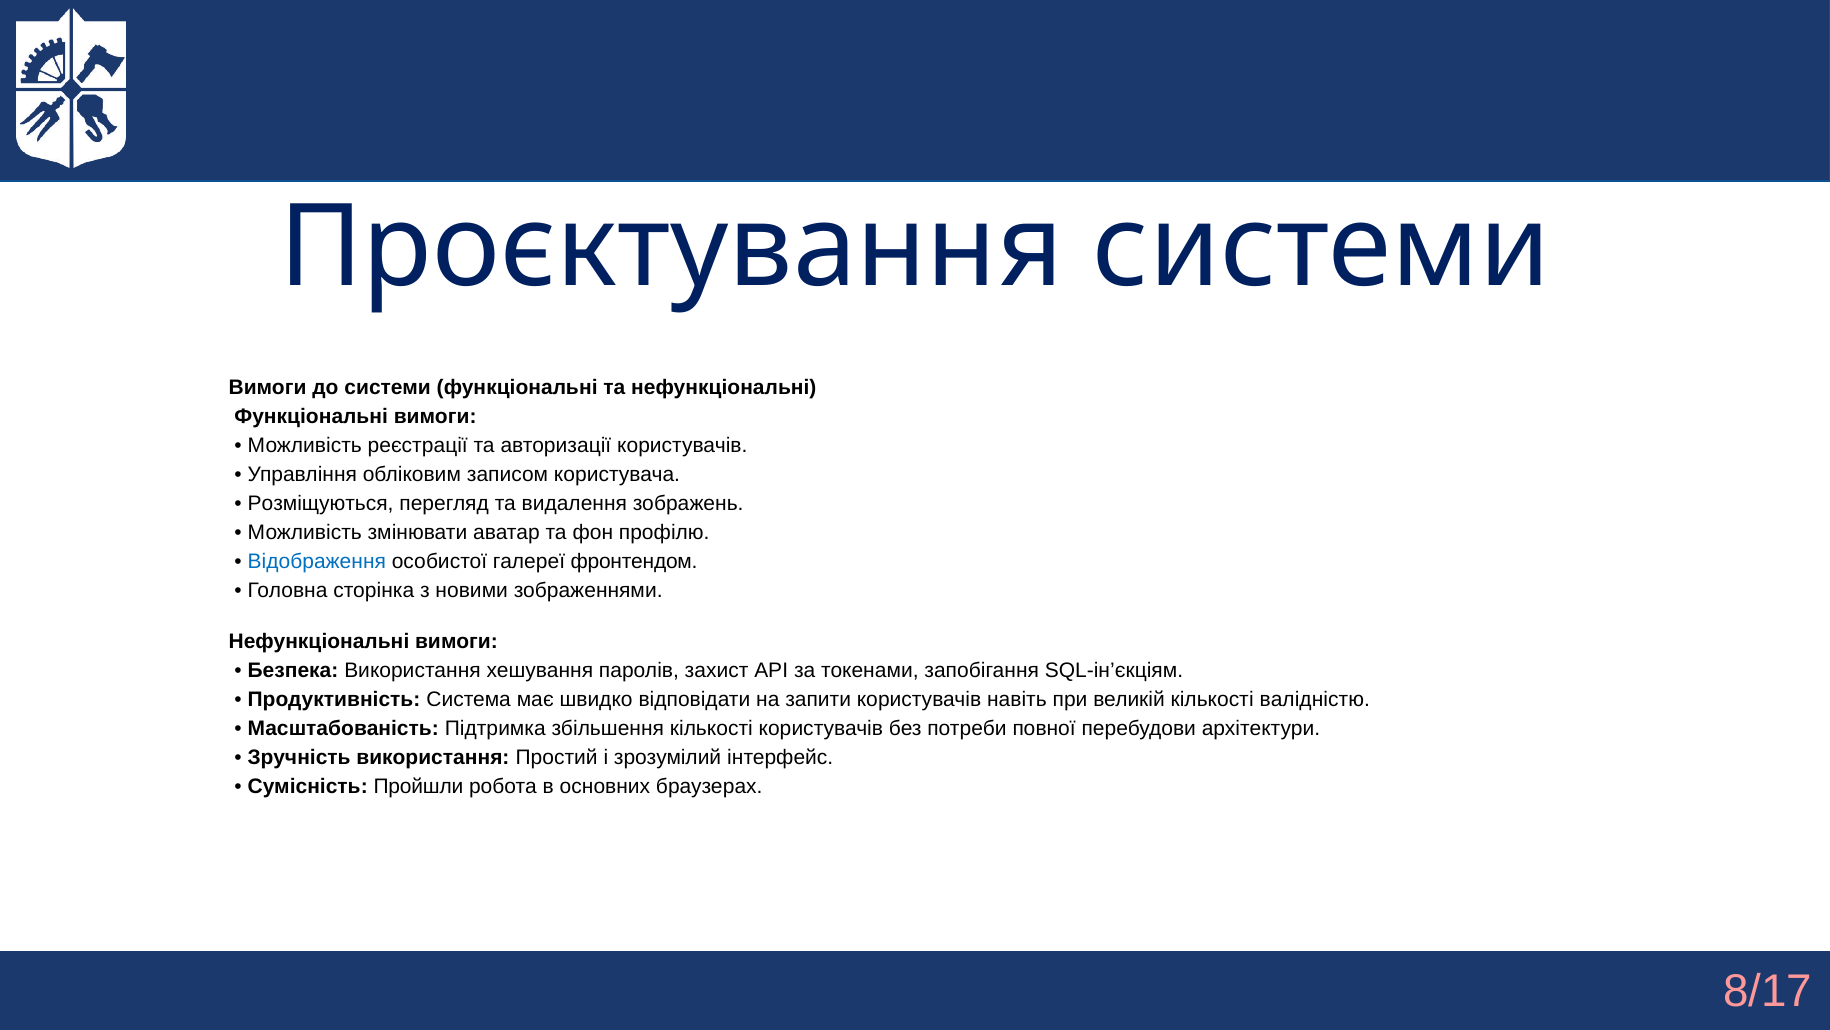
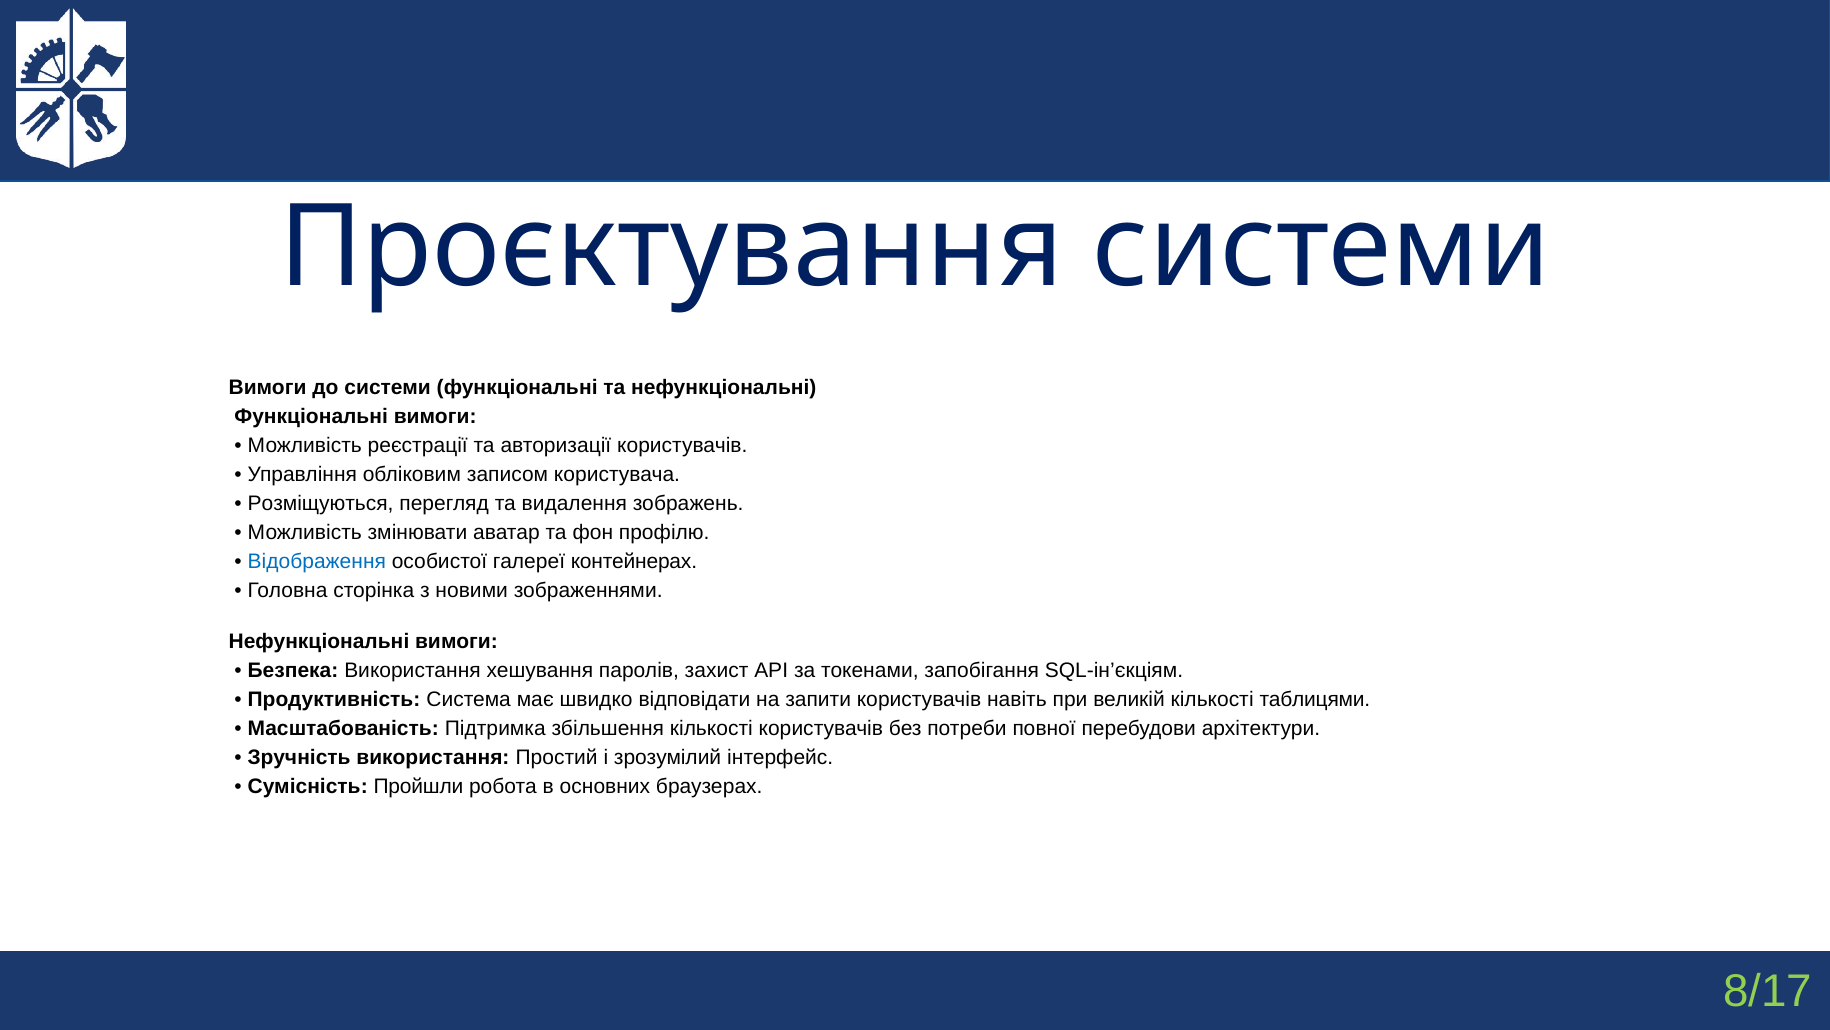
фронтендом: фронтендом -> контейнерах
валідністю: валідністю -> таблицями
8/17 colour: pink -> light green
